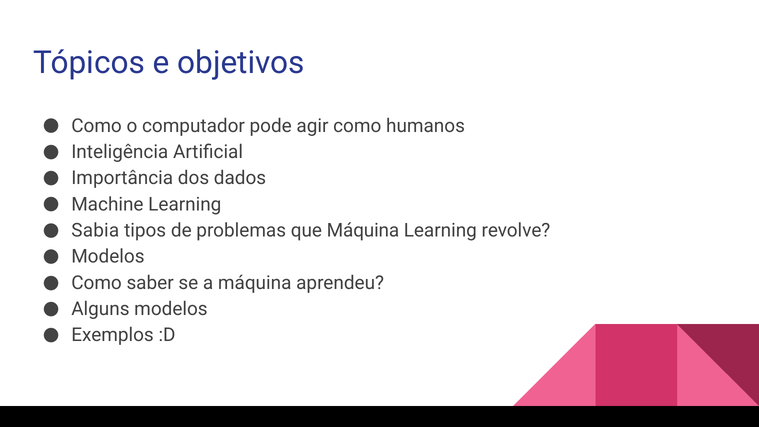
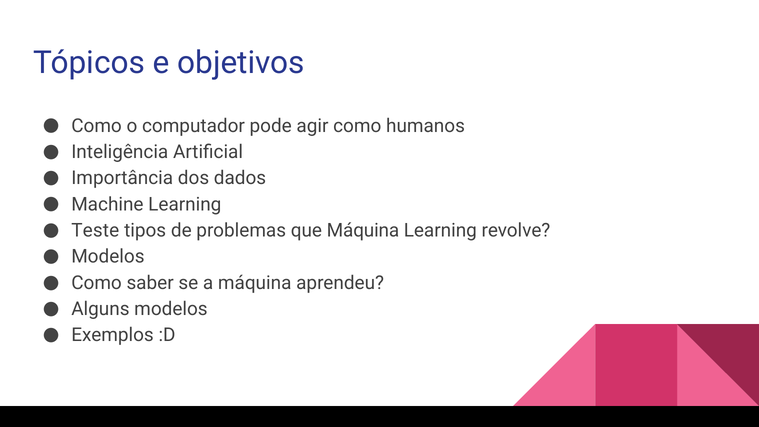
Sabia: Sabia -> Teste
